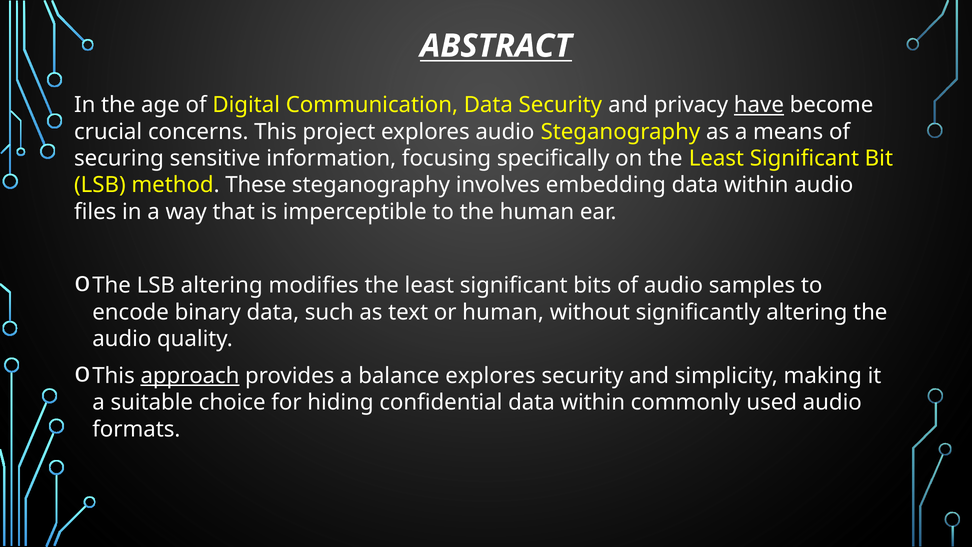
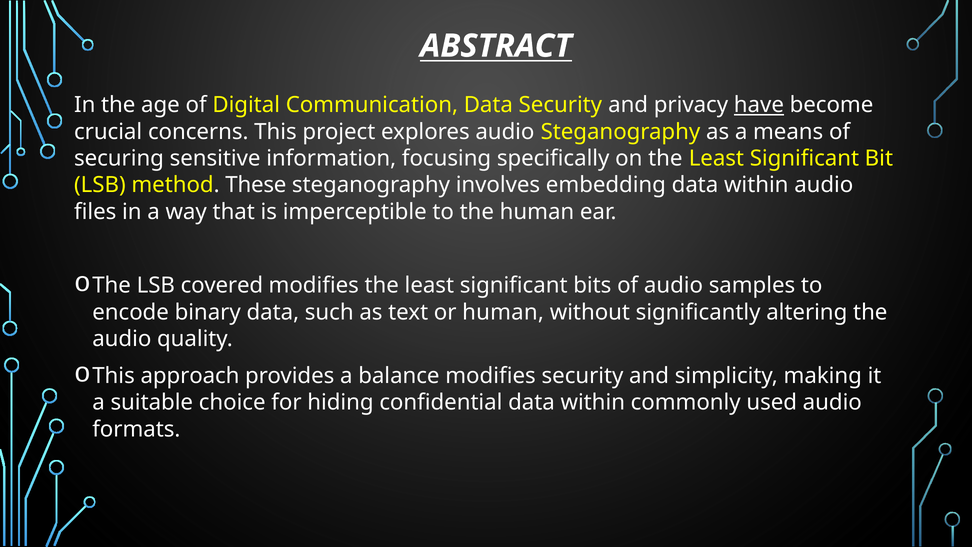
LSB altering: altering -> covered
approach underline: present -> none
balance explores: explores -> modifies
